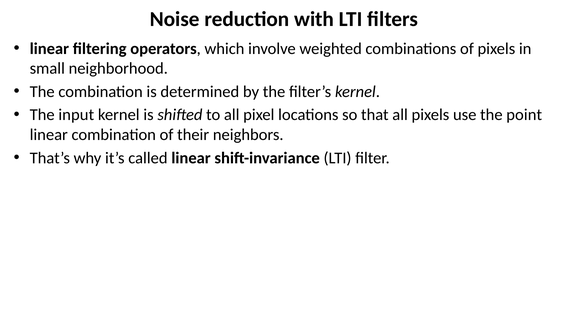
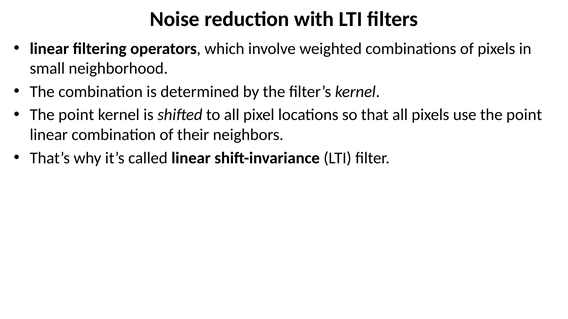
input at (76, 115): input -> point
